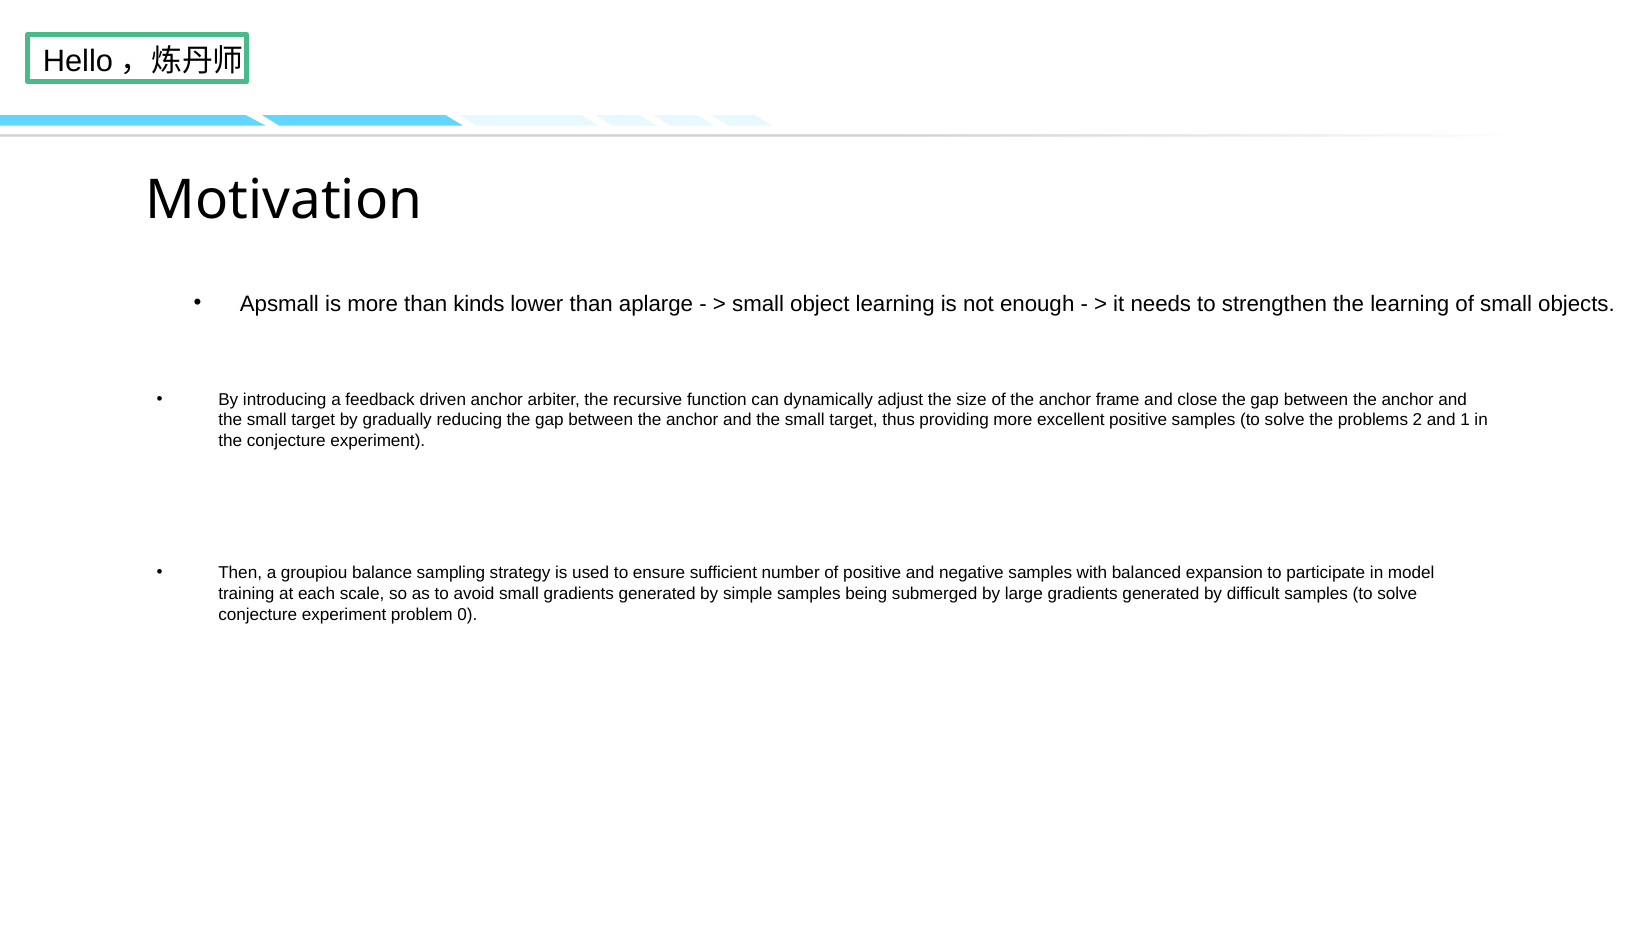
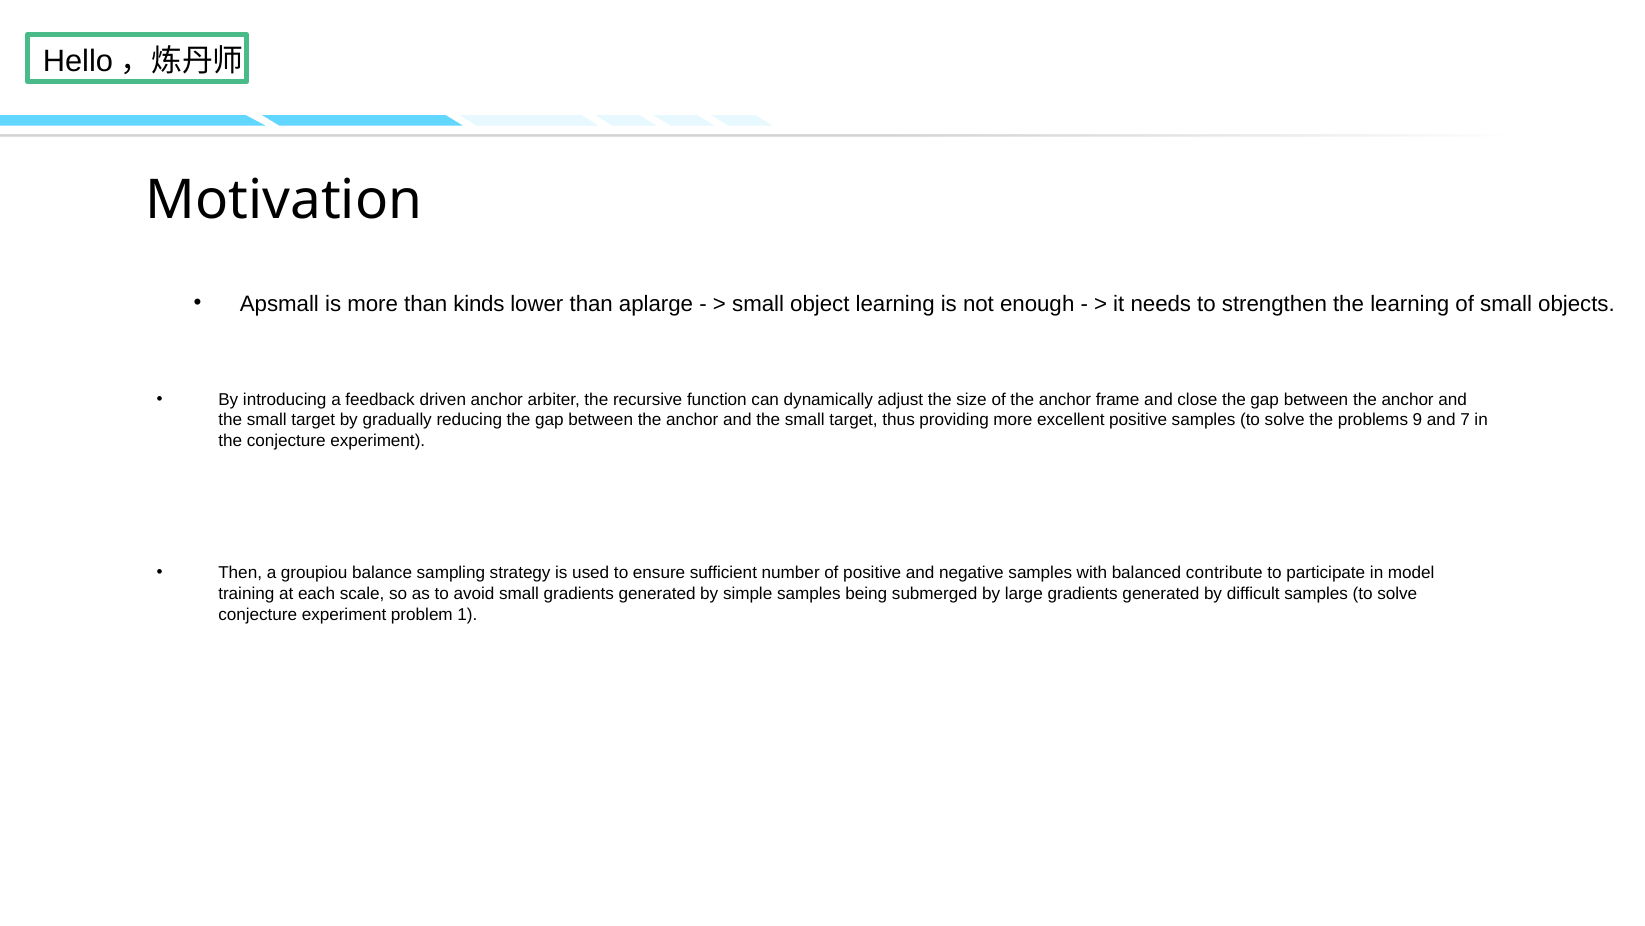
2: 2 -> 9
1: 1 -> 7
expansion: expansion -> contribute
0: 0 -> 1
